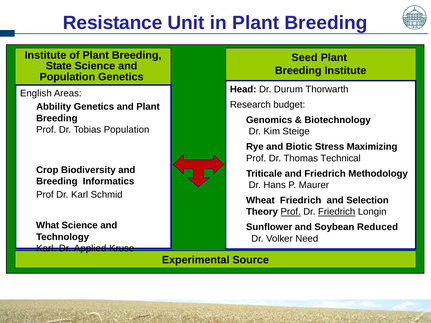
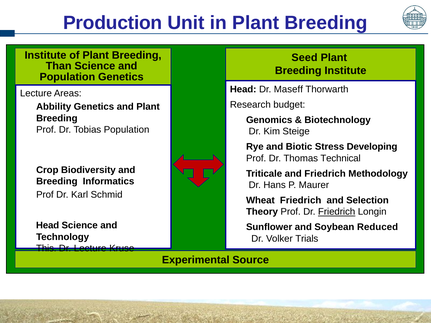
Resistance: Resistance -> Production
State: State -> Than
Durum: Durum -> Maseff
English at (36, 93): English -> Lecture
Maximizing: Maximizing -> Developing
Prof at (291, 212) underline: present -> none
What at (48, 226): What -> Head
Need: Need -> Trials
Karl at (46, 249): Karl -> This
Dr Applied: Applied -> Lecture
